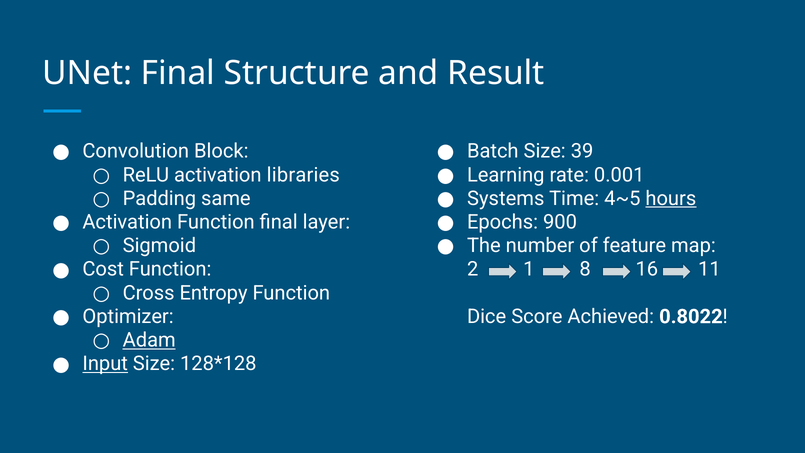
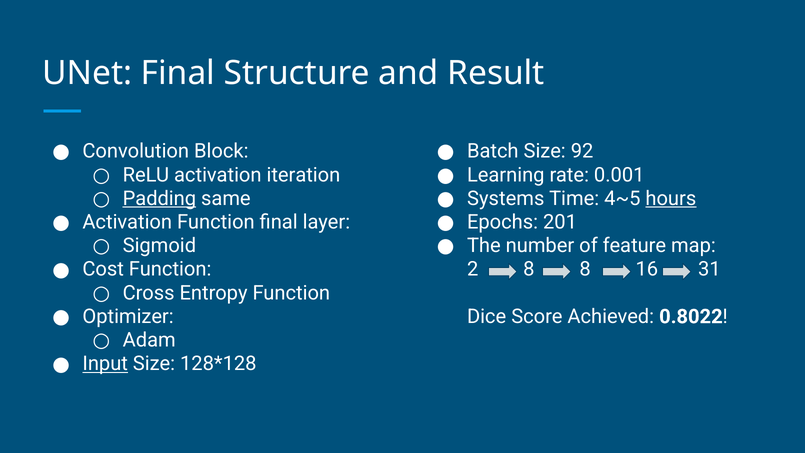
39: 39 -> 92
libraries: libraries -> iteration
Padding underline: none -> present
900: 900 -> 201
2 1: 1 -> 8
11: 11 -> 31
Adam underline: present -> none
